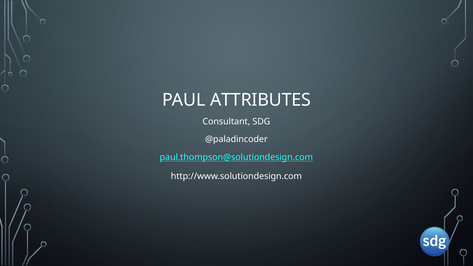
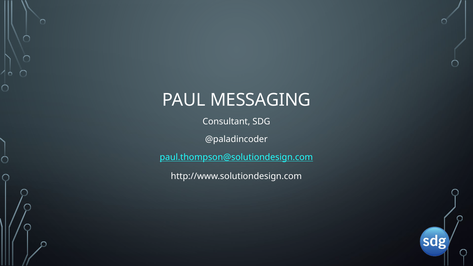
ATTRIBUTES: ATTRIBUTES -> MESSAGING
